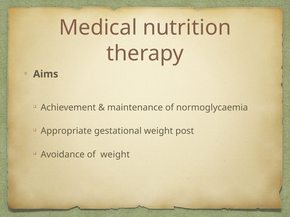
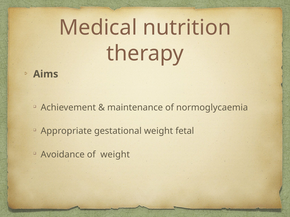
post: post -> fetal
